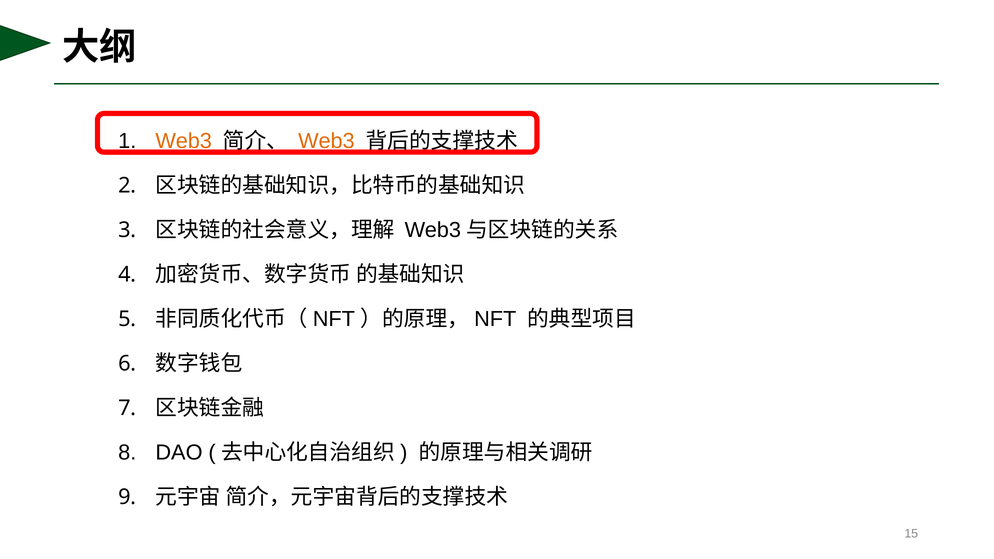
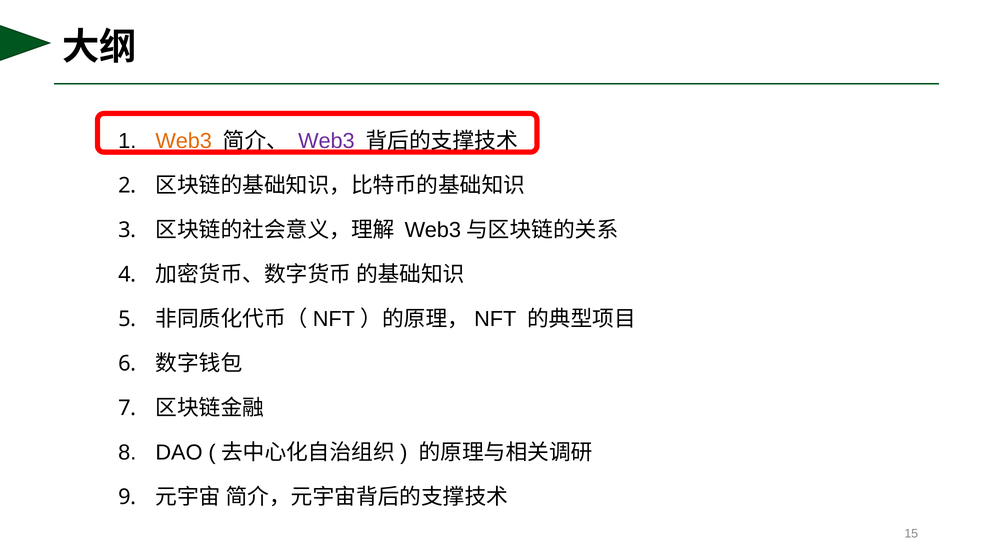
Web3 at (326, 141) colour: orange -> purple
